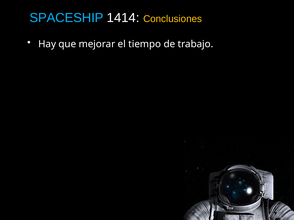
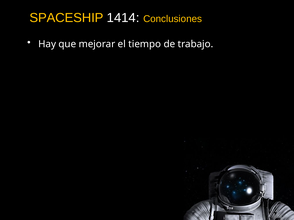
SPACESHIP colour: light blue -> yellow
